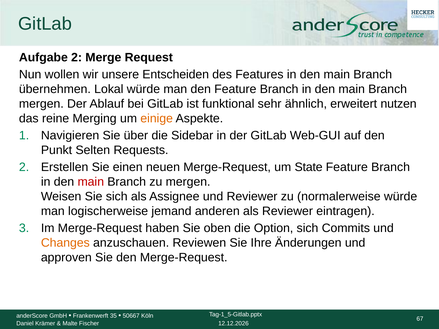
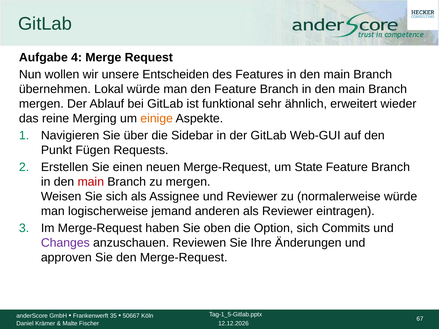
Aufgabe 2: 2 -> 4
nutzen: nutzen -> wieder
Selten: Selten -> Fügen
Changes colour: orange -> purple
